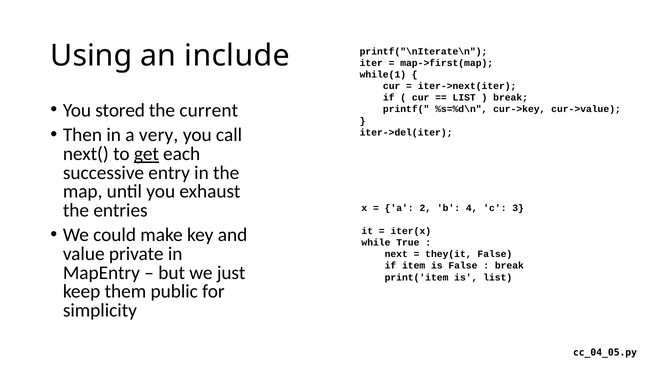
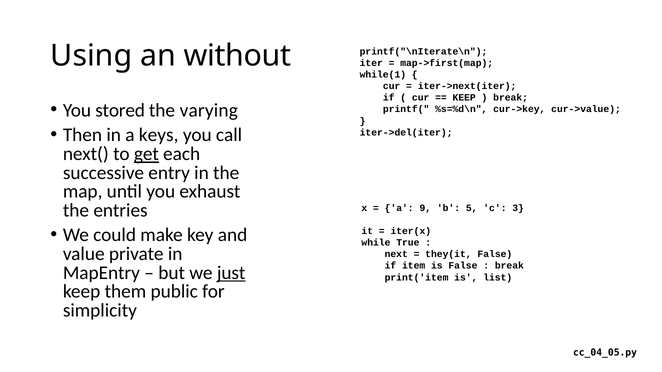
include: include -> without
LIST at (464, 98): LIST -> KEEP
current: current -> varying
very: very -> keys
2: 2 -> 9
4: 4 -> 5
just underline: none -> present
